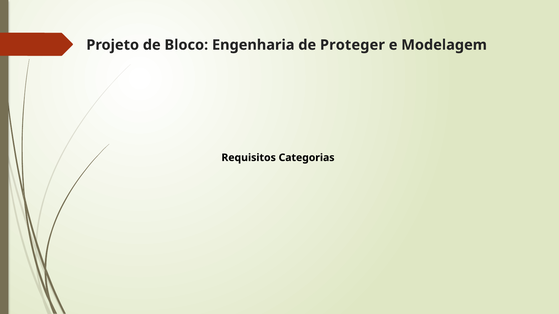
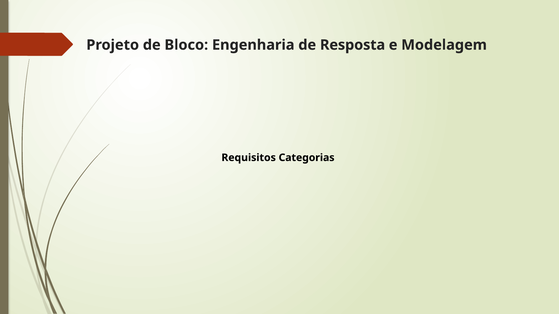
Proteger: Proteger -> Resposta
